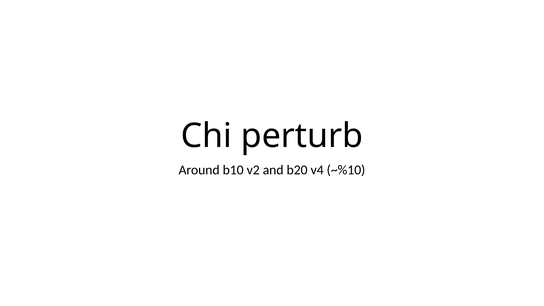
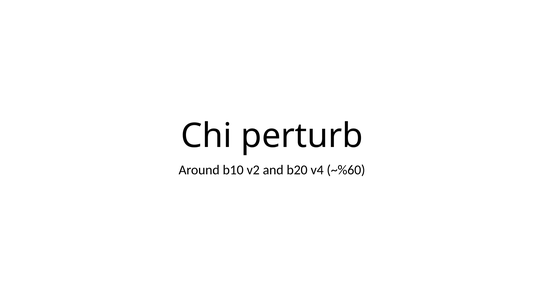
~%10: ~%10 -> ~%60
